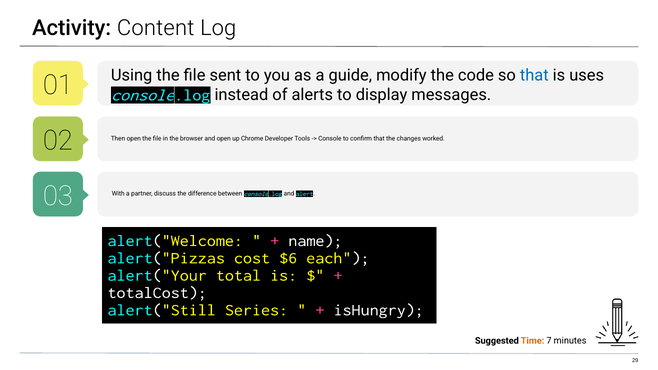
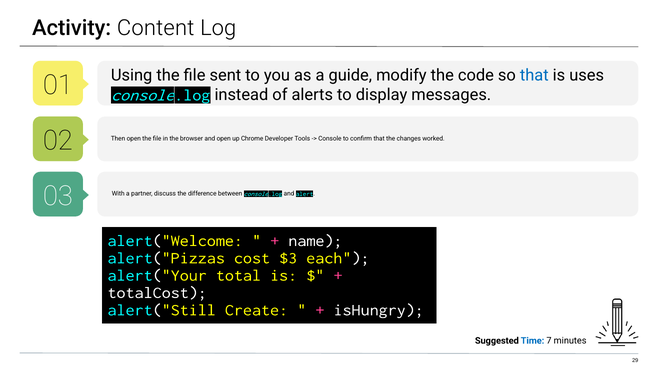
$6: $6 -> $3
Series: Series -> Create
Time colour: orange -> blue
